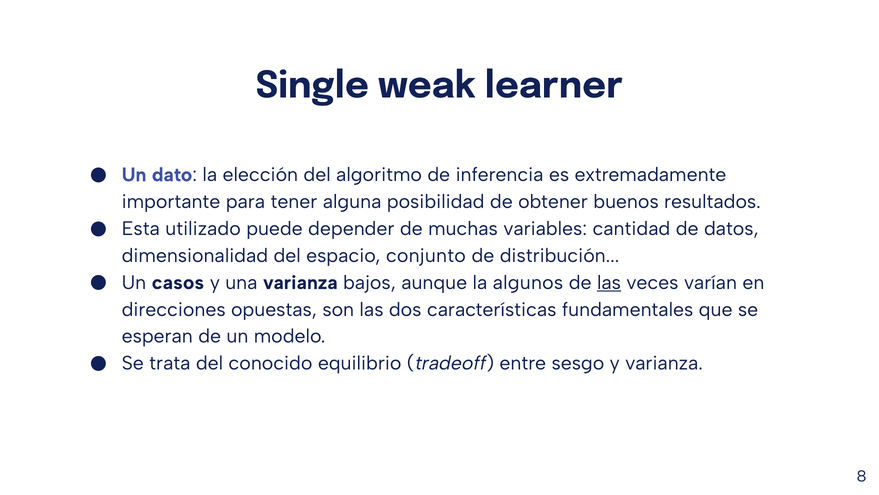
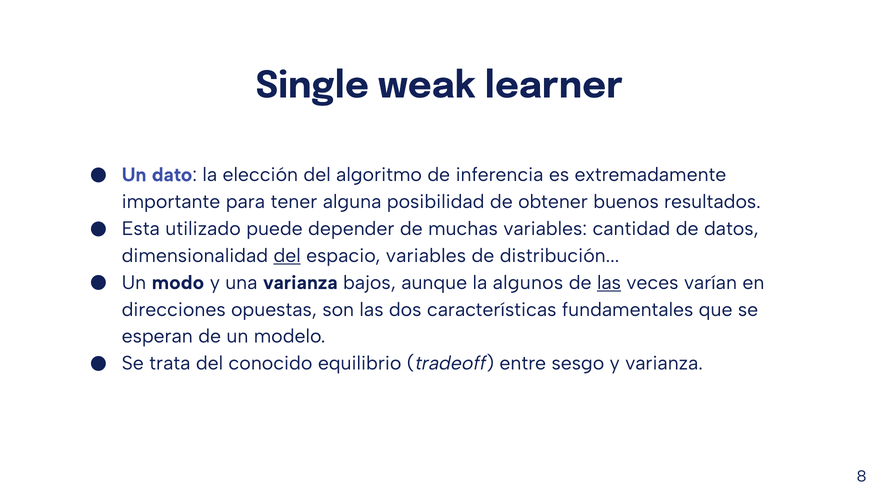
del at (287, 255) underline: none -> present
espacio conjunto: conjunto -> variables
casos: casos -> modo
